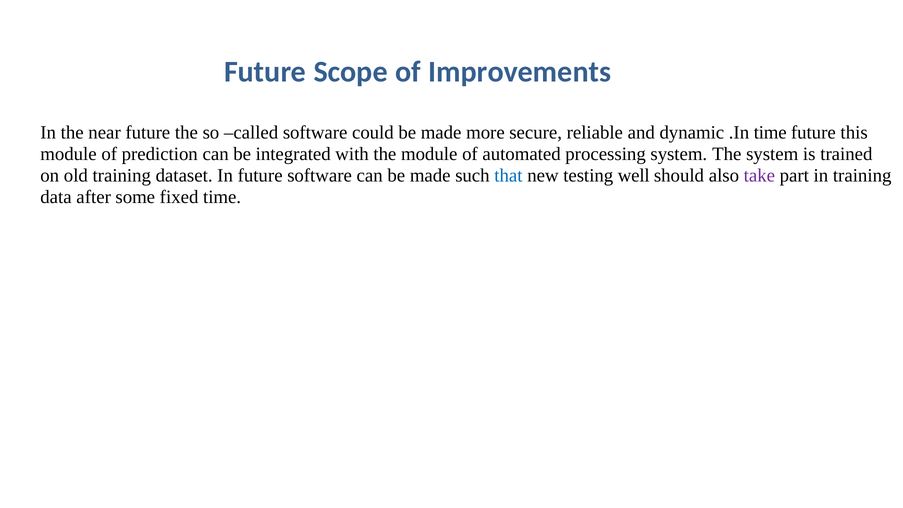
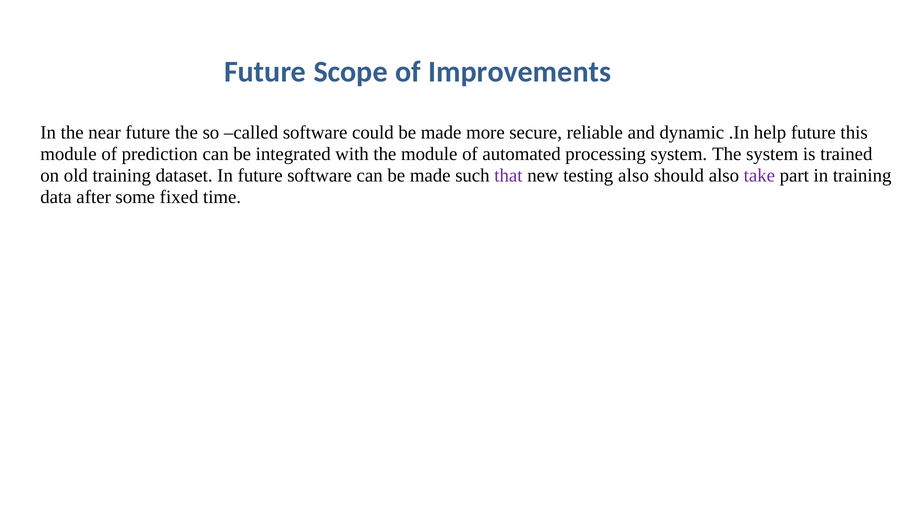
.In time: time -> help
that colour: blue -> purple
testing well: well -> also
